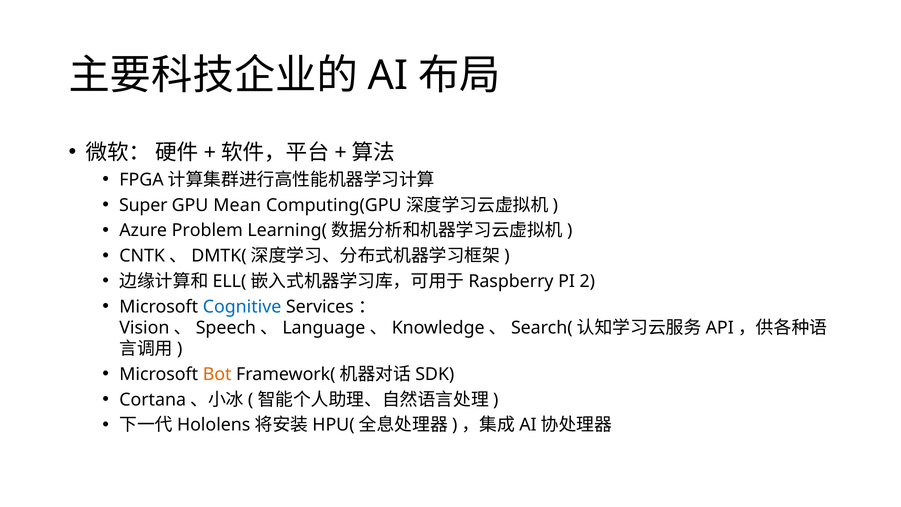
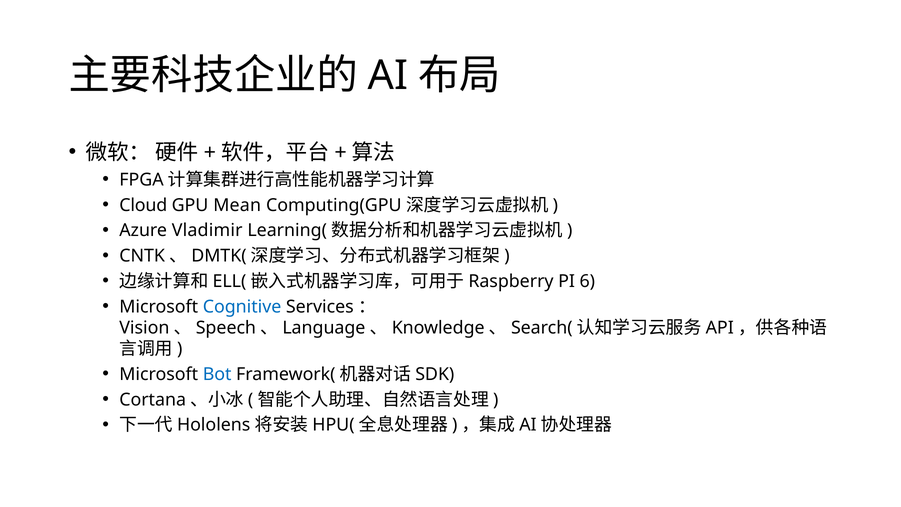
Super: Super -> Cloud
Problem: Problem -> Vladimir
2: 2 -> 6
Bot colour: orange -> blue
